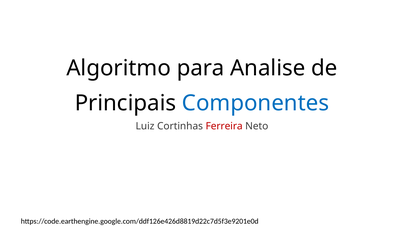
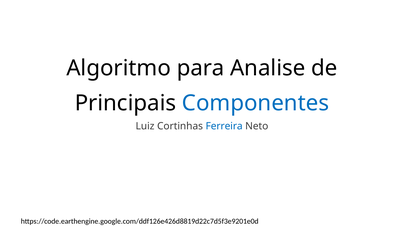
Ferreira colour: red -> blue
